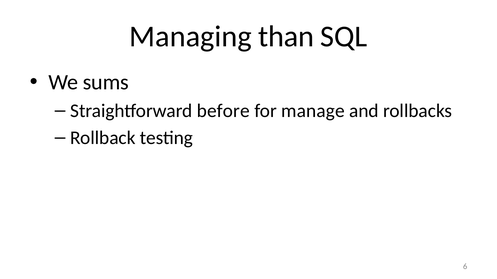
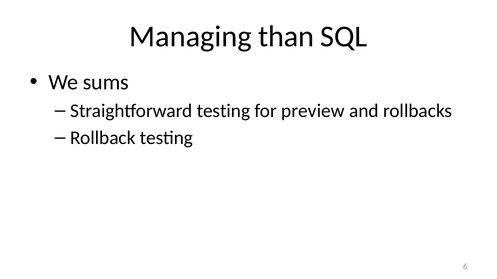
Straightforward before: before -> testing
manage: manage -> preview
